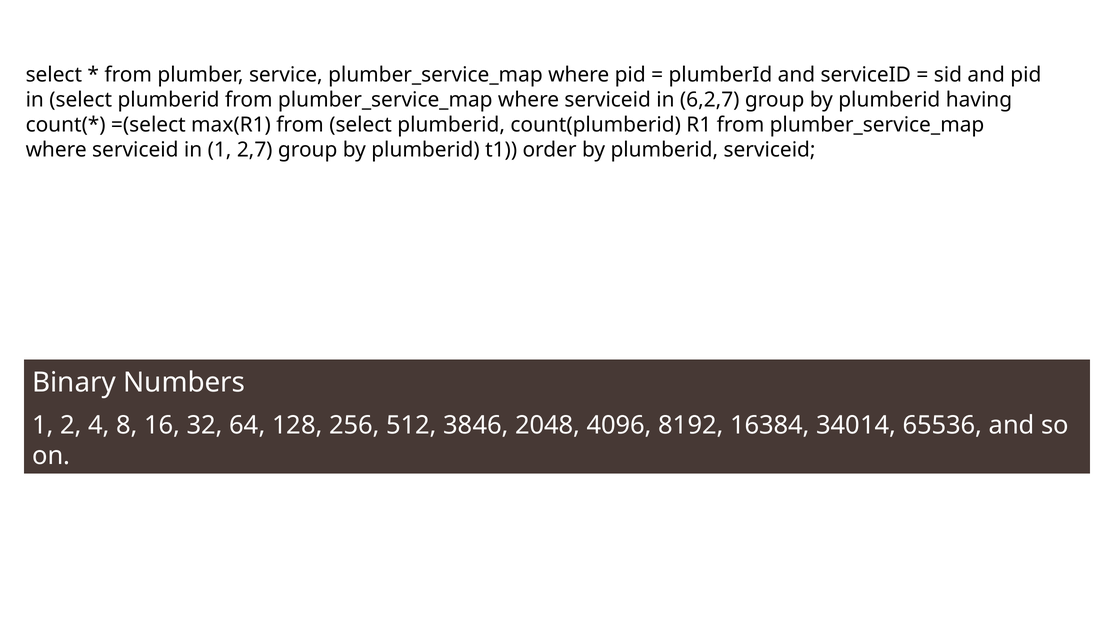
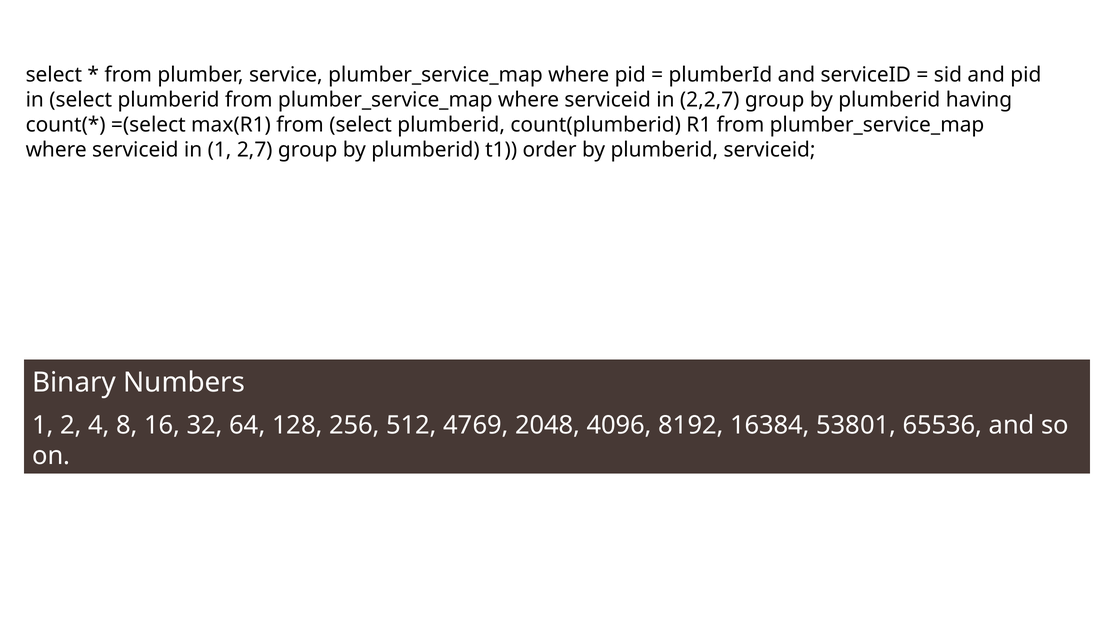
6,2,7: 6,2,7 -> 2,2,7
3846: 3846 -> 4769
34014: 34014 -> 53801
